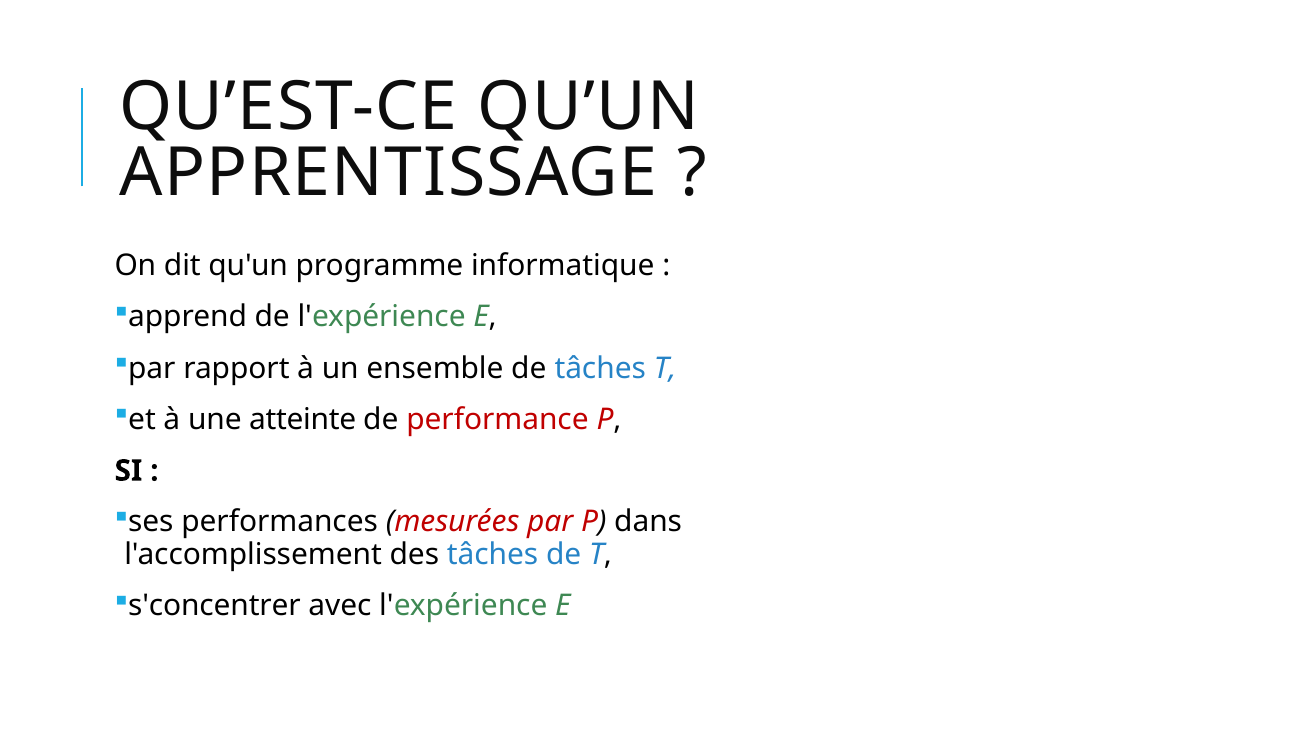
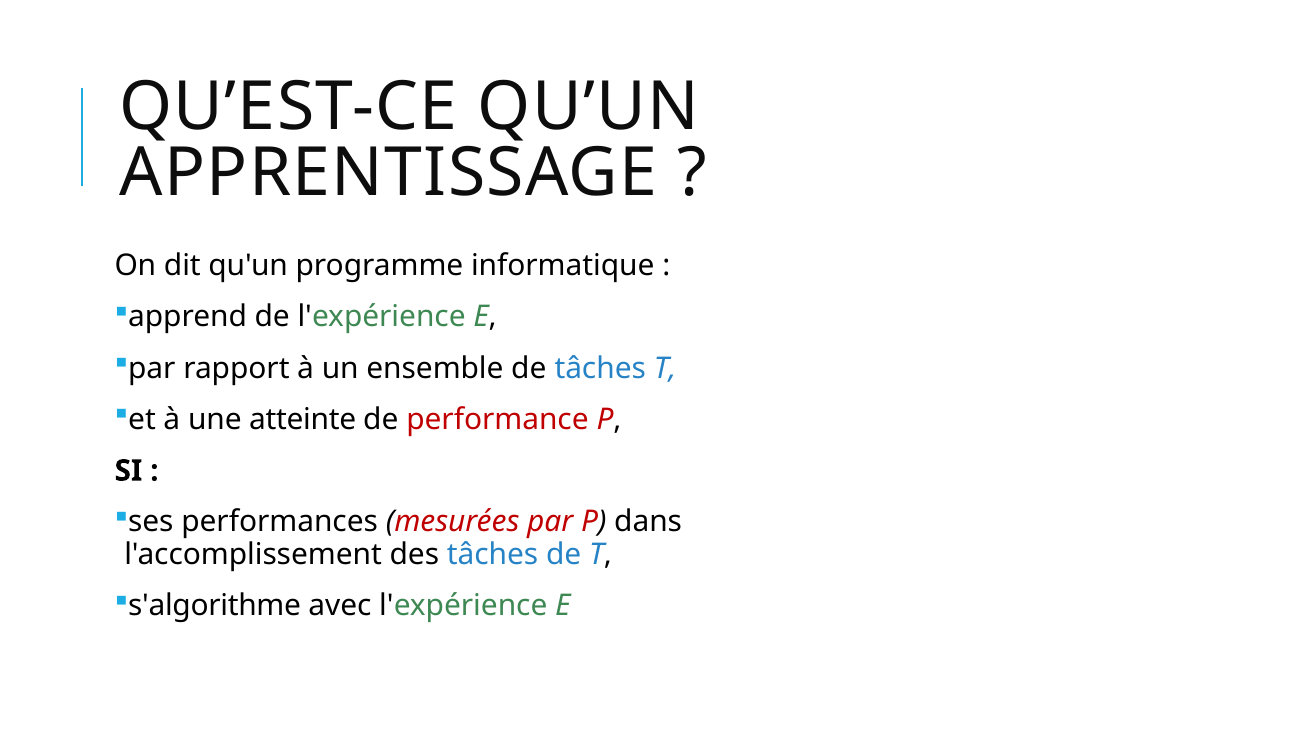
s'concentrer: s'concentrer -> s'algorithme
